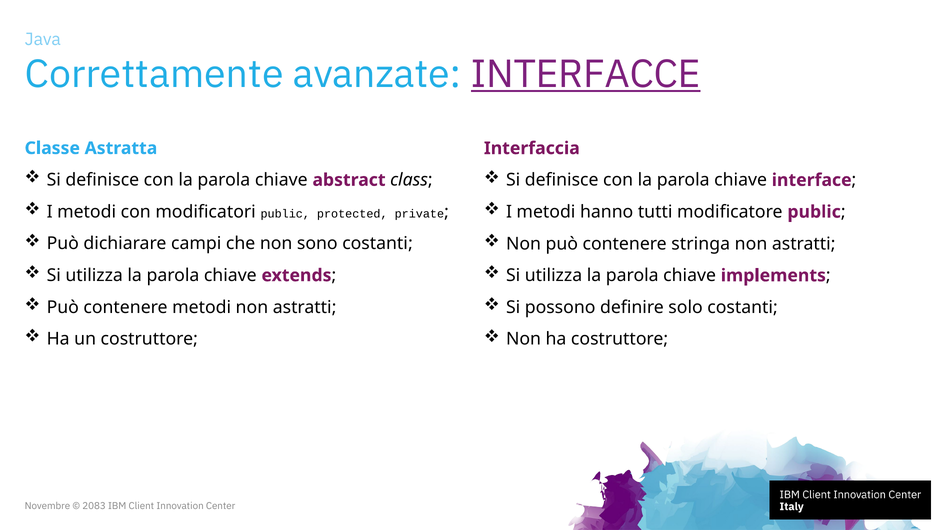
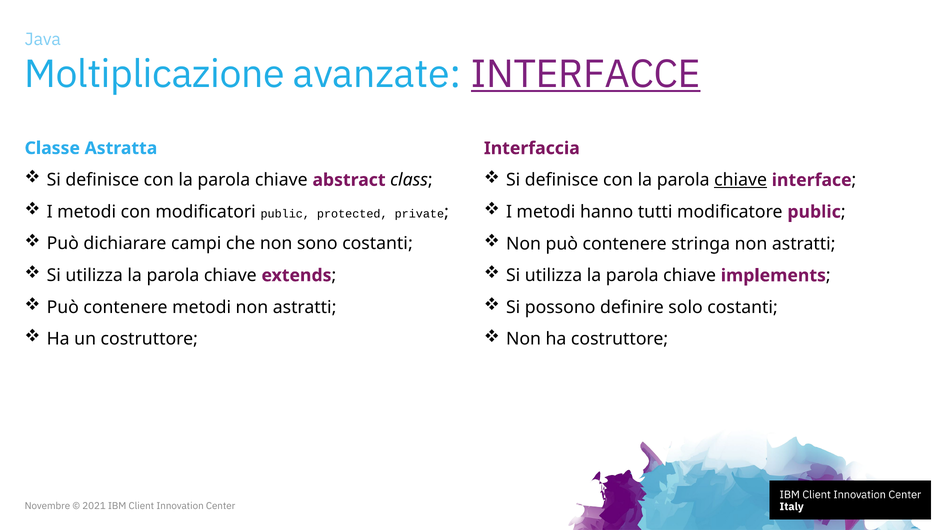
Correttamente: Correttamente -> Moltiplicazione
chiave at (741, 180) underline: none -> present
2083: 2083 -> 2021
